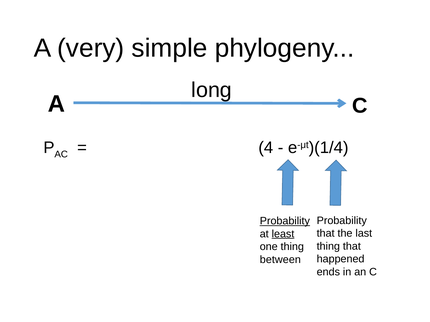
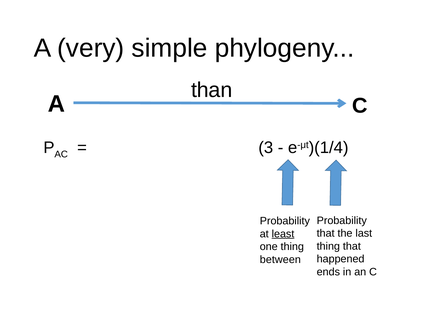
long: long -> than
4: 4 -> 3
Probability at (285, 221) underline: present -> none
